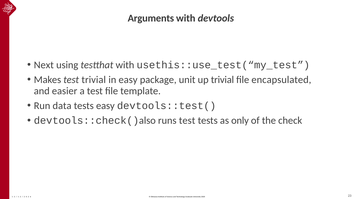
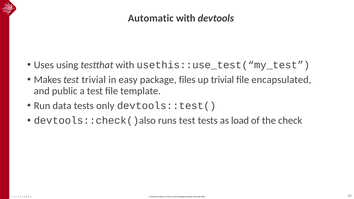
Arguments: Arguments -> Automatic
Next: Next -> Uses
unit: unit -> files
easier: easier -> public
tests easy: easy -> only
only: only -> load
